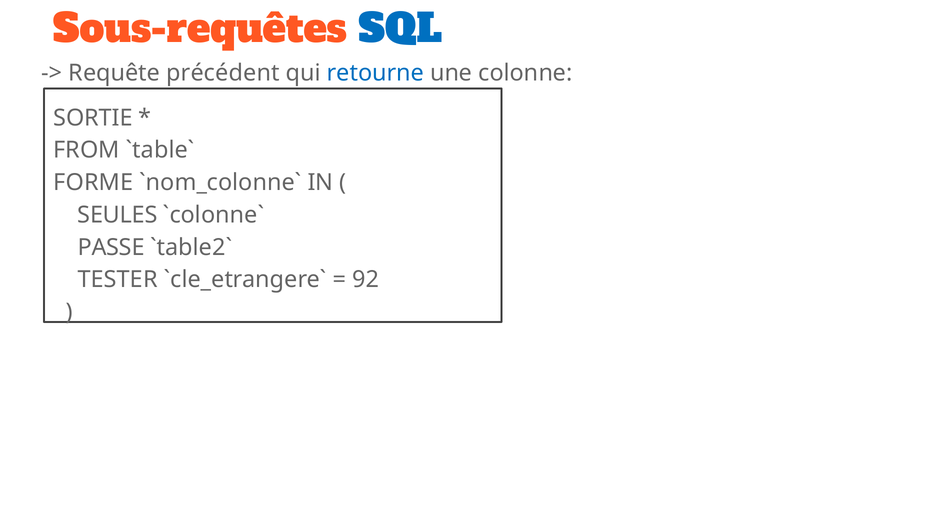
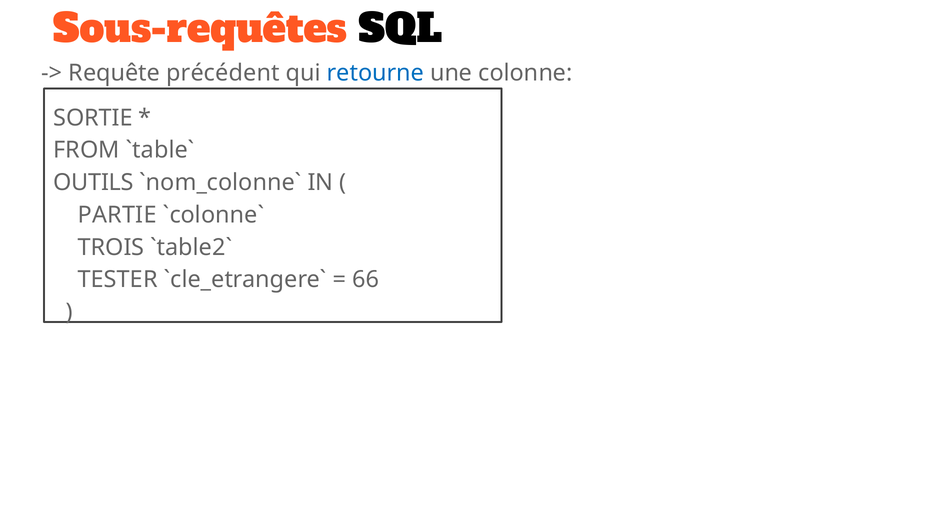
SQL colour: blue -> black
FORME: FORME -> OUTILS
SEULES: SEULES -> PARTIE
PASSE: PASSE -> TROIS
92: 92 -> 66
